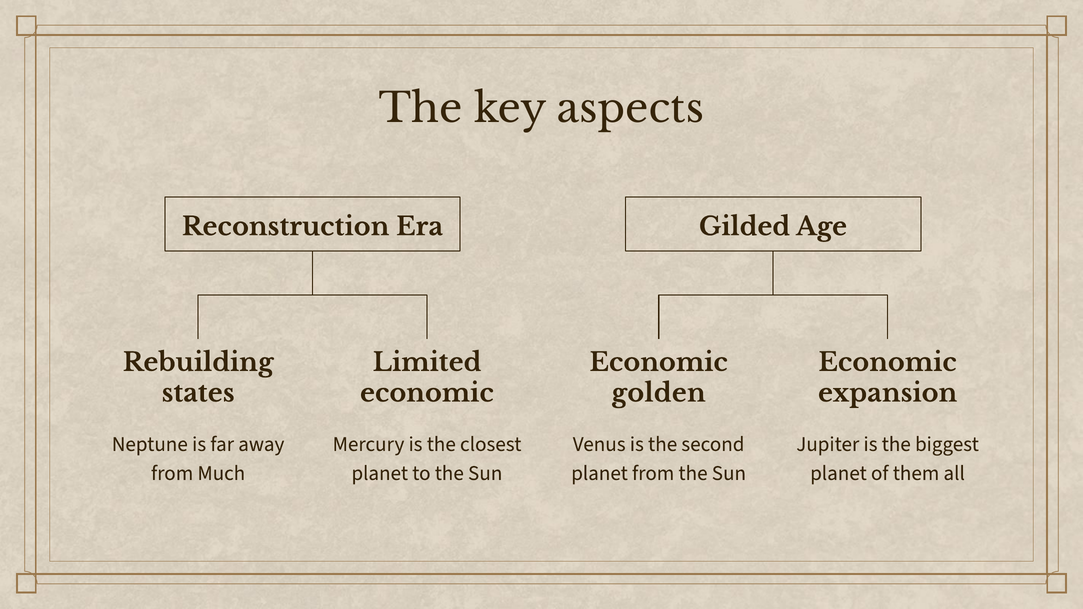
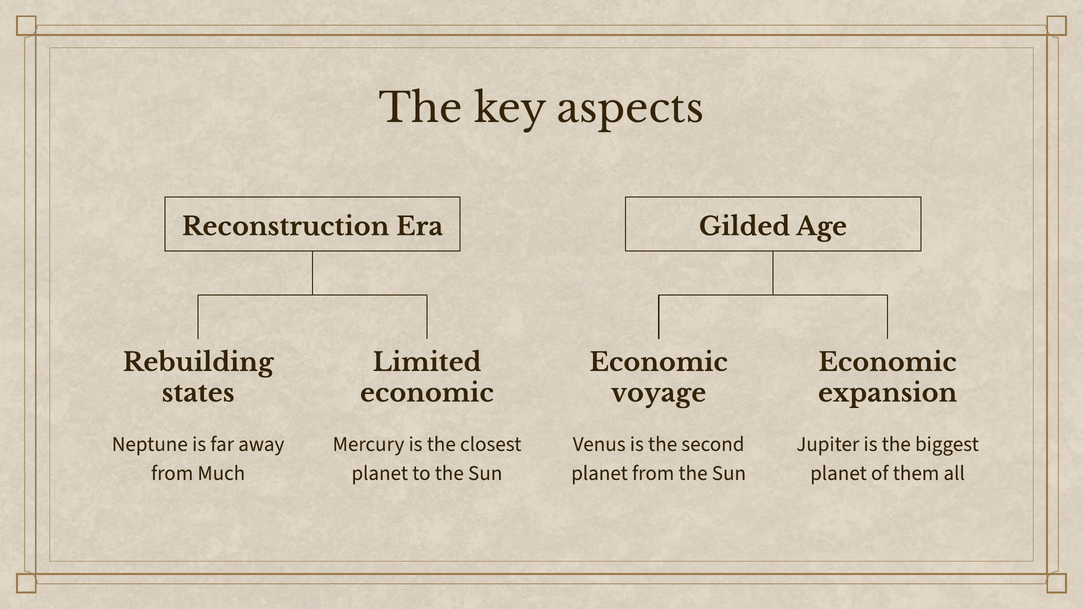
golden: golden -> voyage
